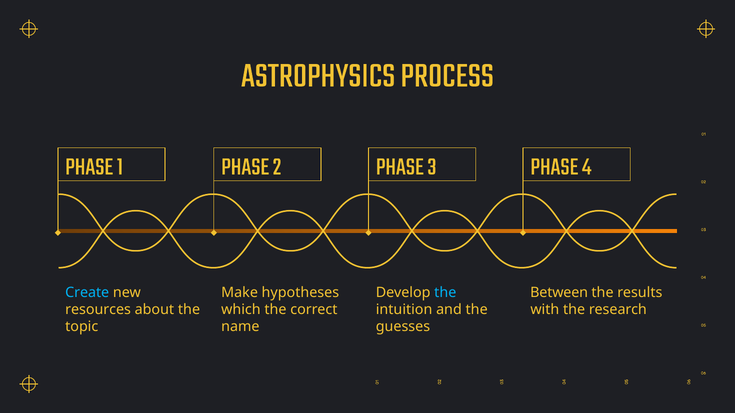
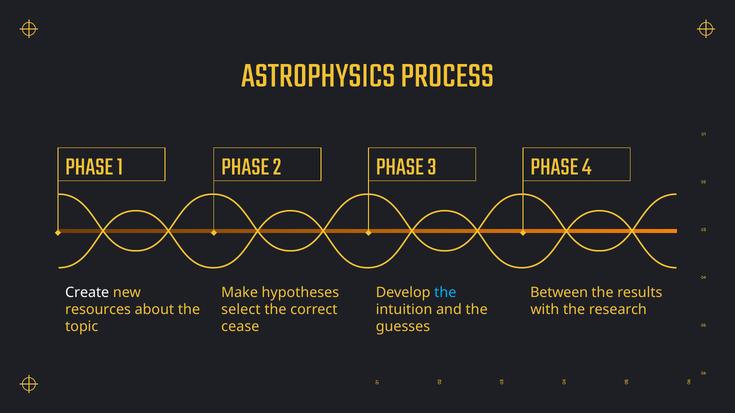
Create colour: light blue -> white
which: which -> select
name: name -> cease
